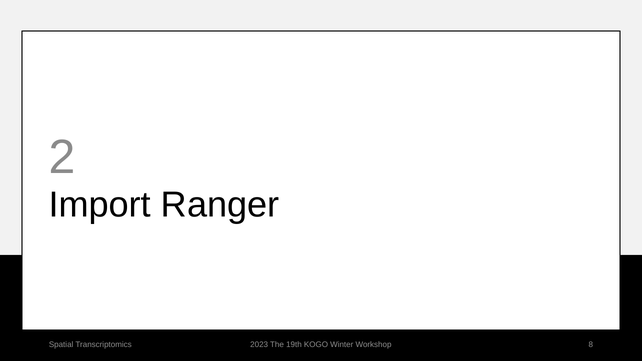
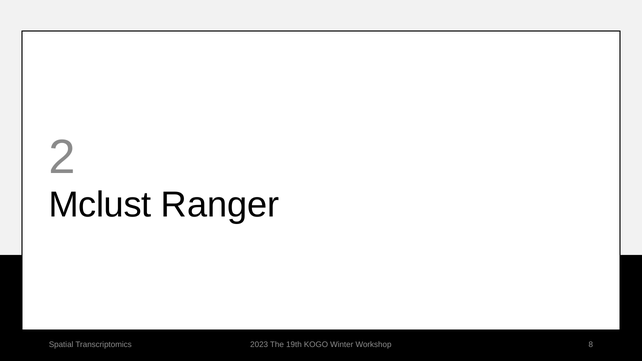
Import: Import -> Mclust
